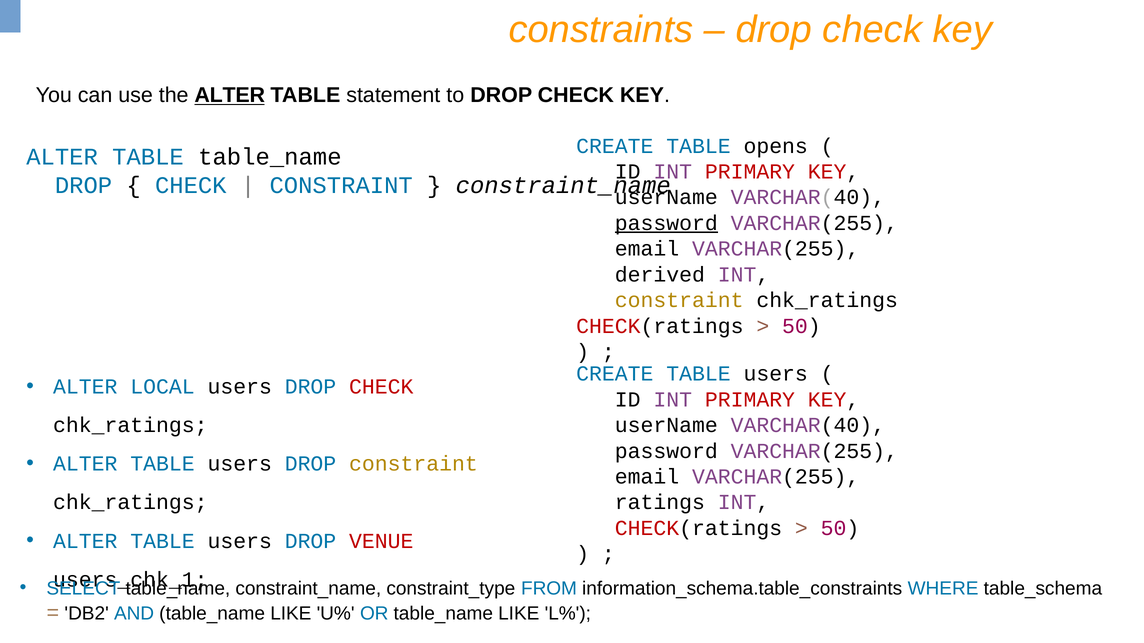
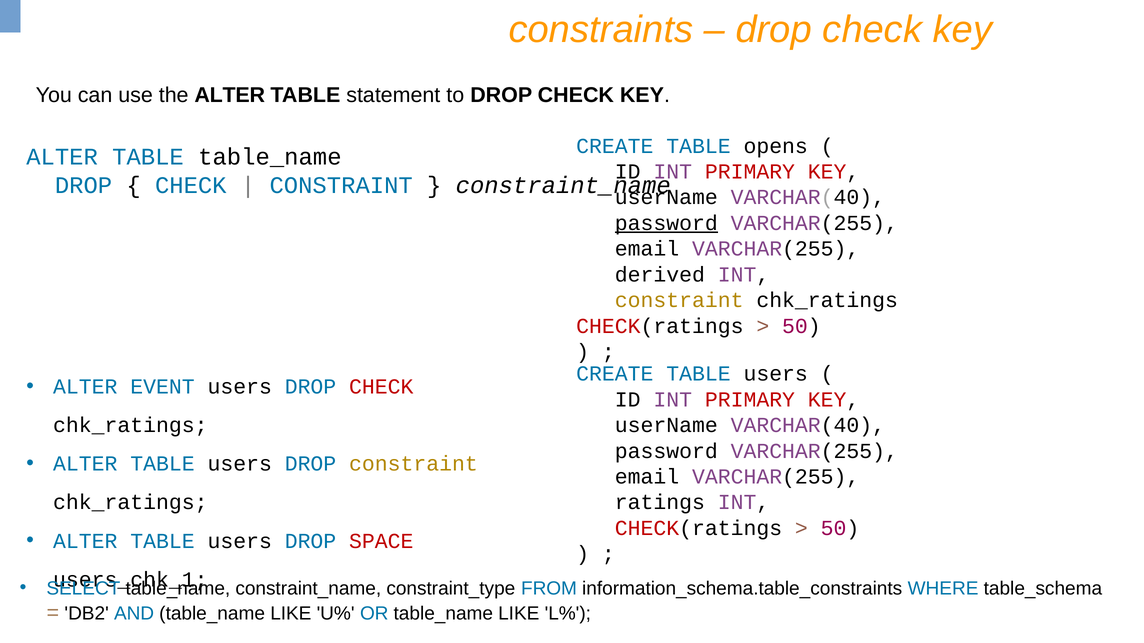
ALTER at (230, 95) underline: present -> none
LOCAL: LOCAL -> EVENT
VENUE: VENUE -> SPACE
